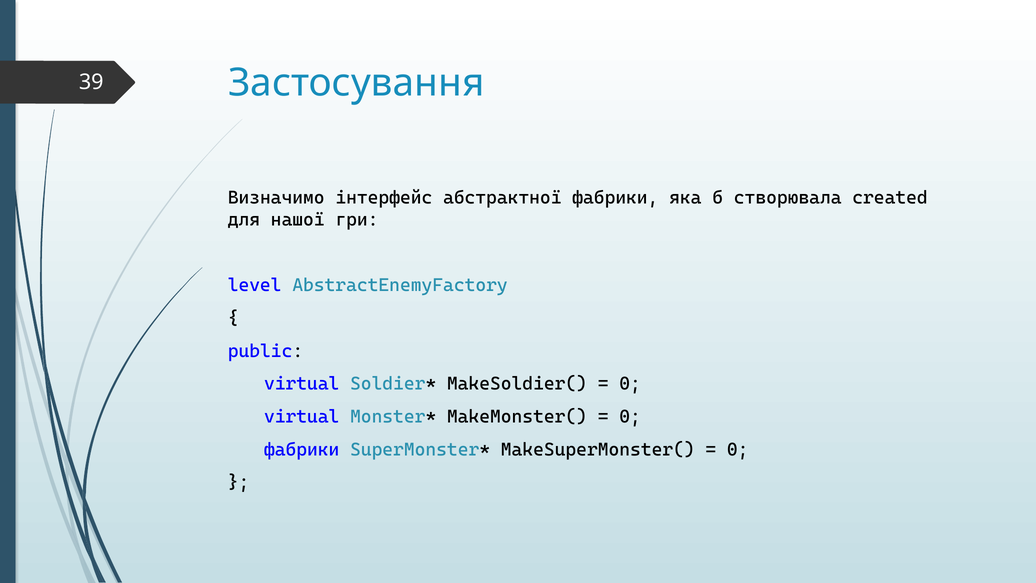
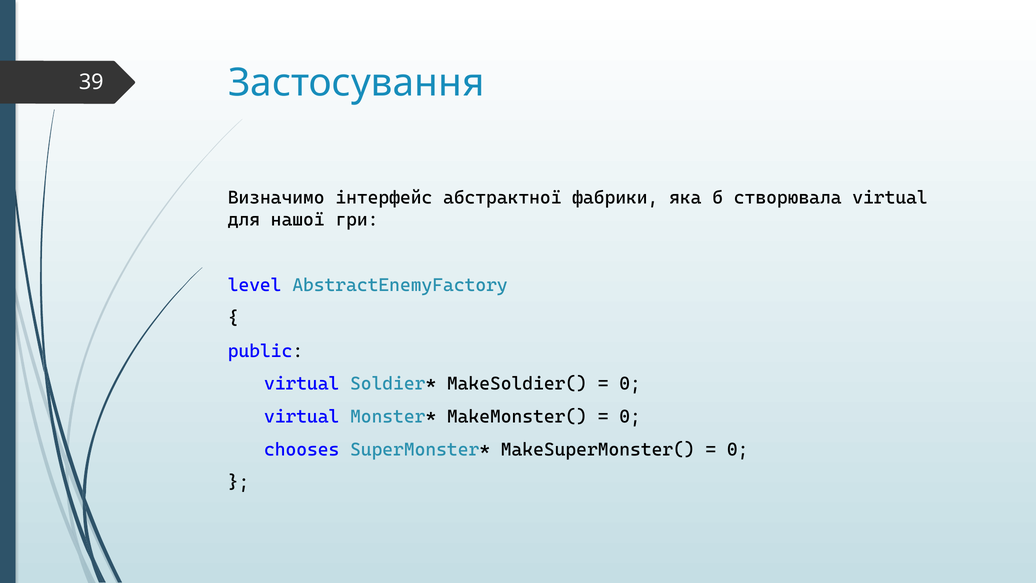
створювала created: created -> virtual
фабрики at (302, 449): фабрики -> chooses
